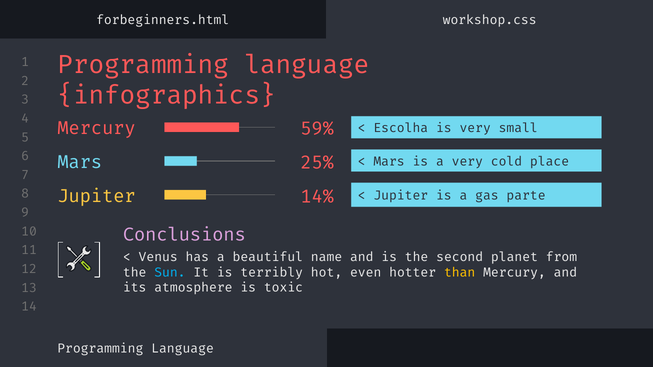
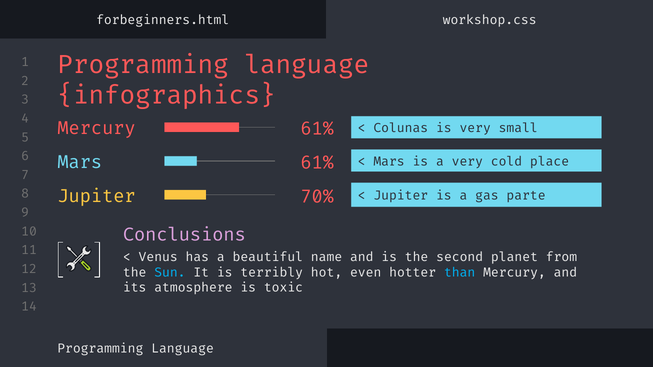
Mercury 59%: 59% -> 61%
Escolha: Escolha -> Colunas
Mars 25%: 25% -> 61%
14%: 14% -> 70%
than colour: yellow -> light blue
